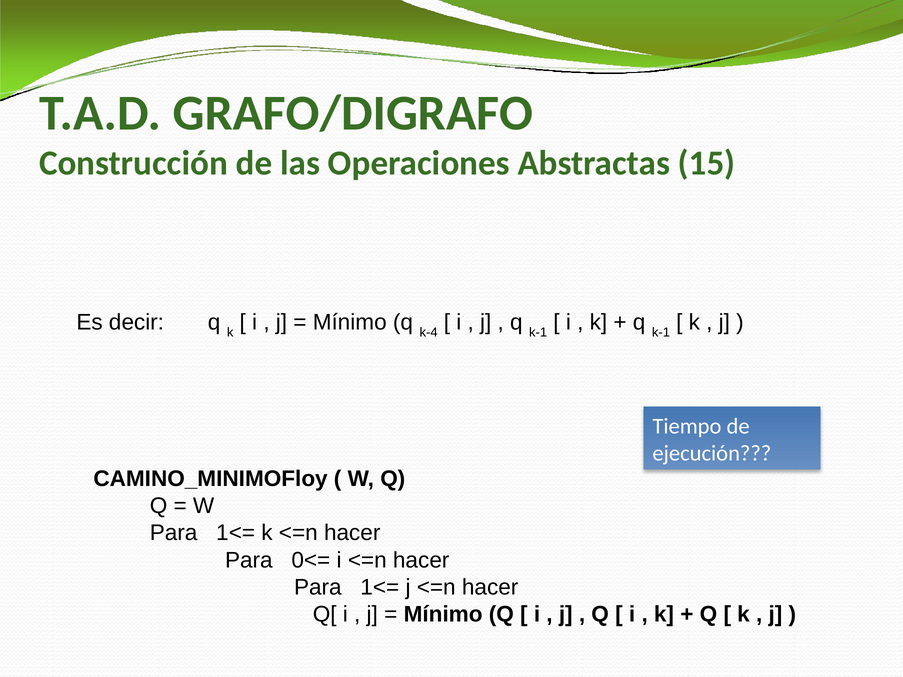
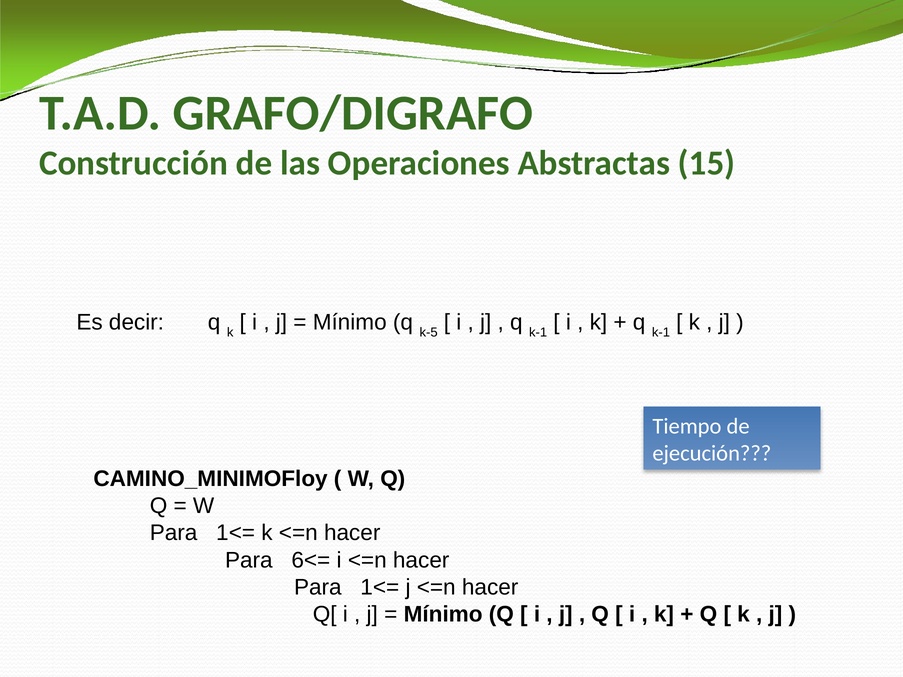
k-4: k-4 -> k-5
0<=: 0<= -> 6<=
